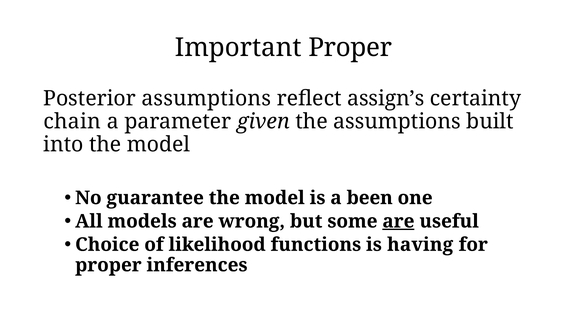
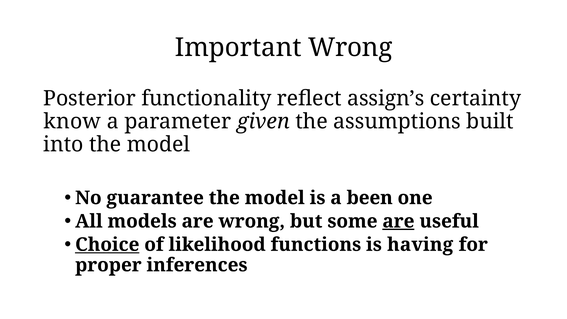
Important Proper: Proper -> Wrong
Posterior assumptions: assumptions -> functionality
chain: chain -> know
Choice underline: none -> present
